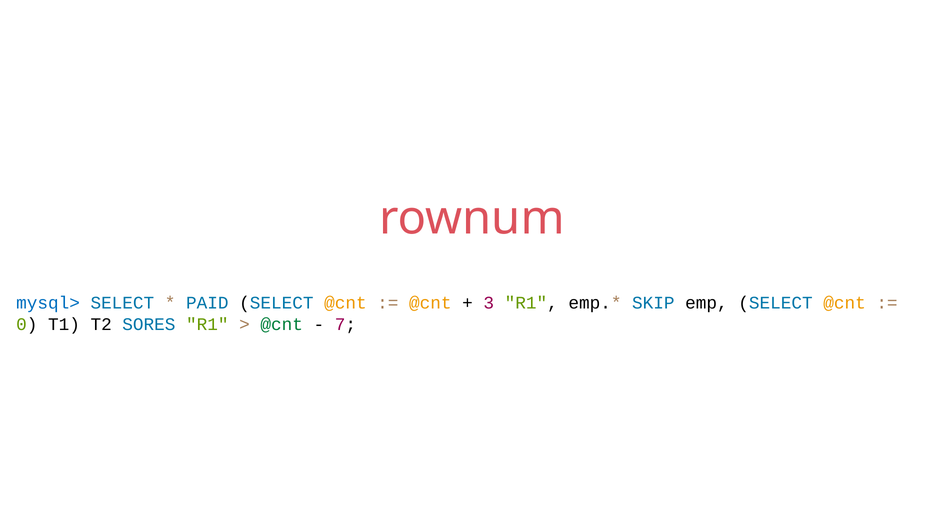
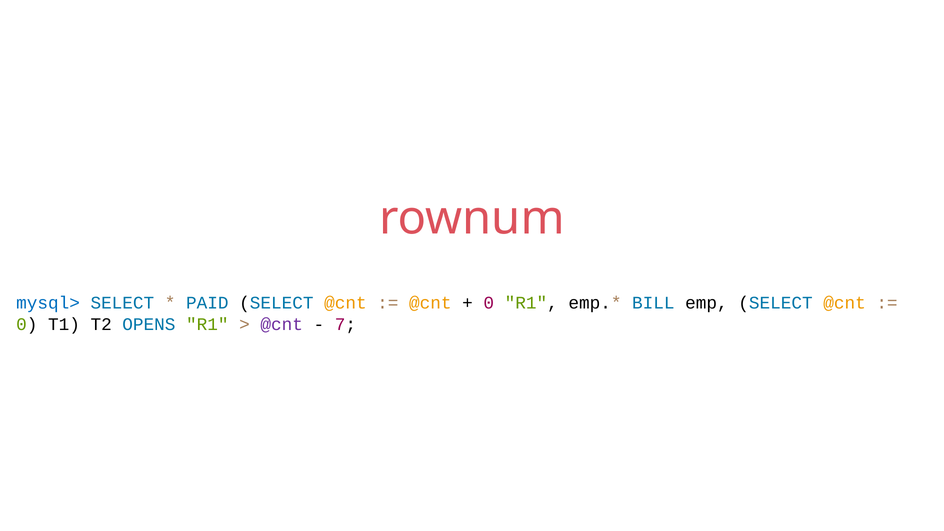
3 at (489, 303): 3 -> 0
SKIP: SKIP -> BILL
SORES: SORES -> OPENS
@cnt at (282, 324) colour: green -> purple
